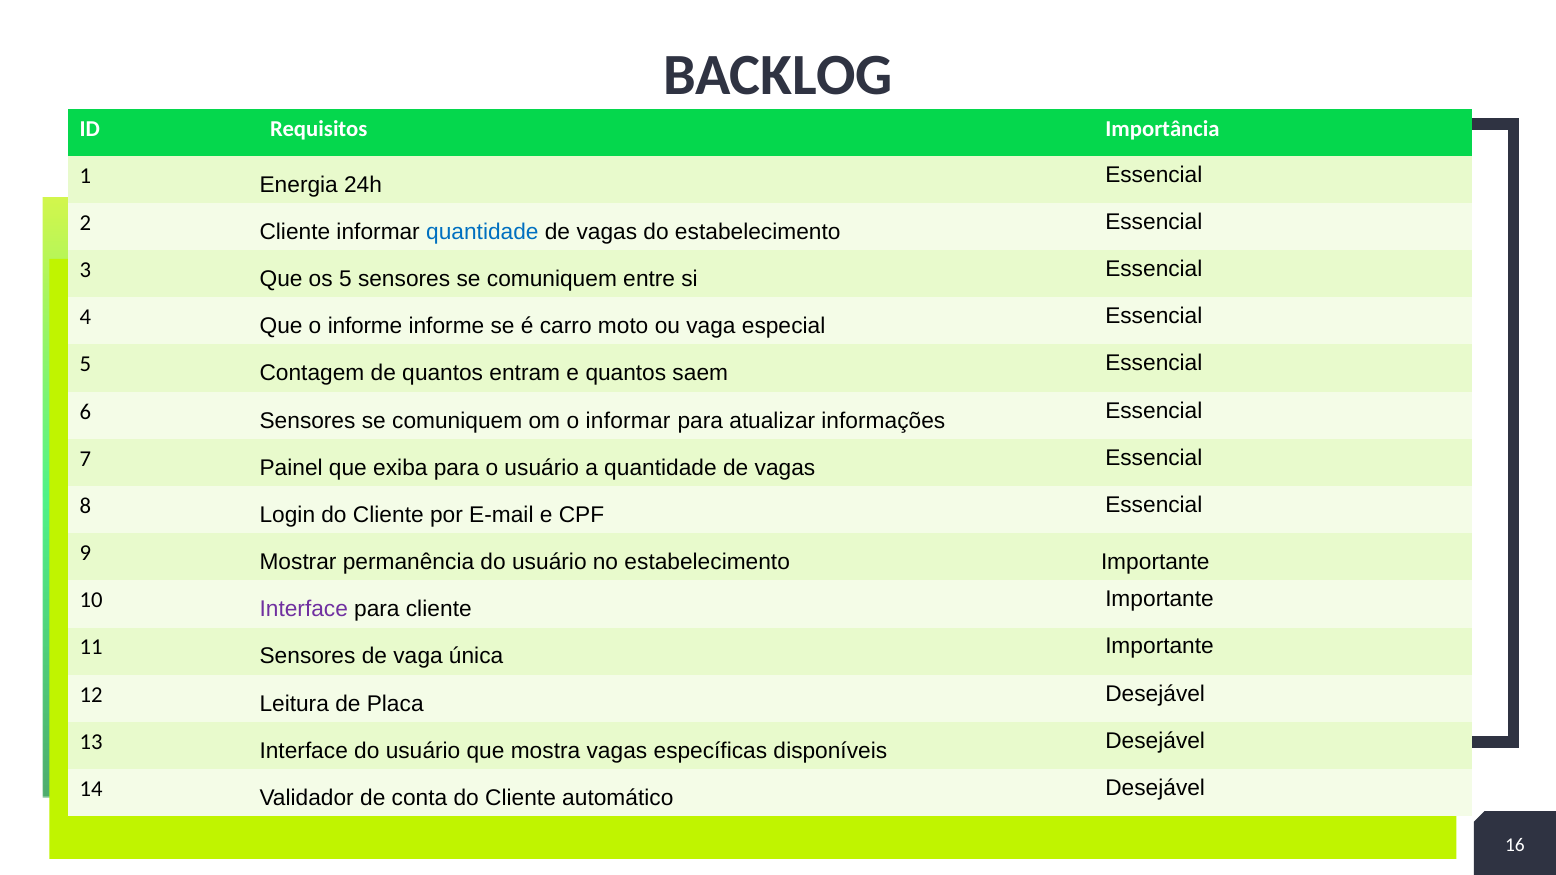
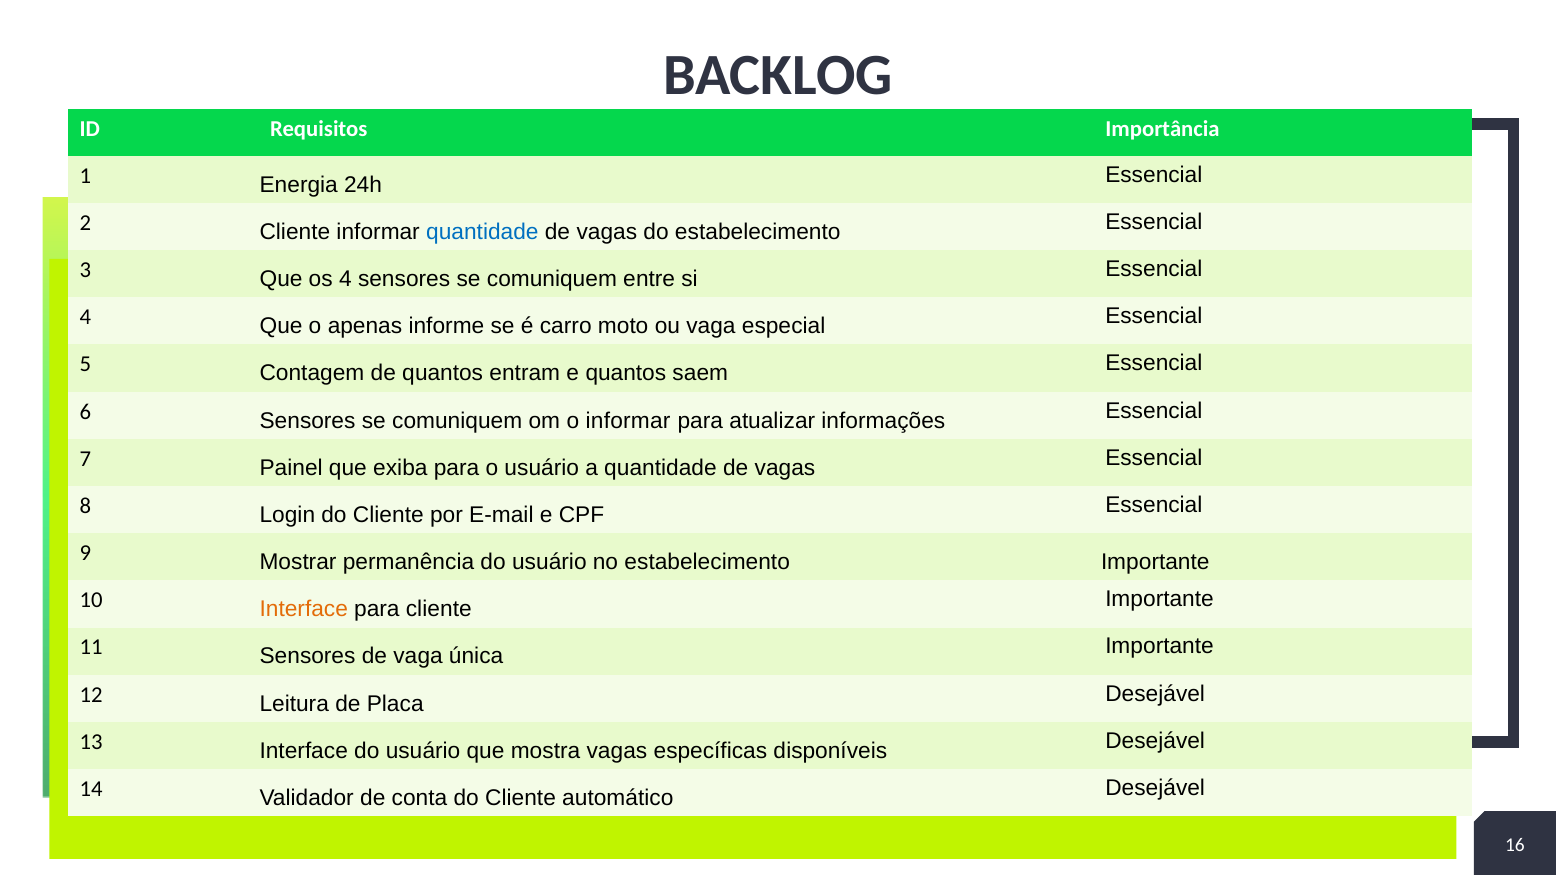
os 5: 5 -> 4
o informe: informe -> apenas
Interface at (304, 609) colour: purple -> orange
